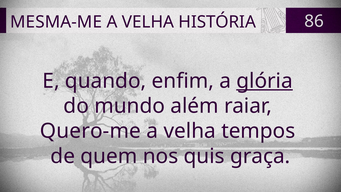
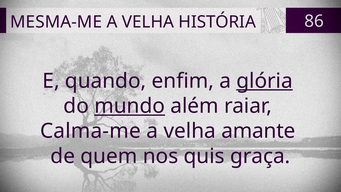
mundo underline: none -> present
Quero-me: Quero-me -> Calma-me
tempos: tempos -> amante
